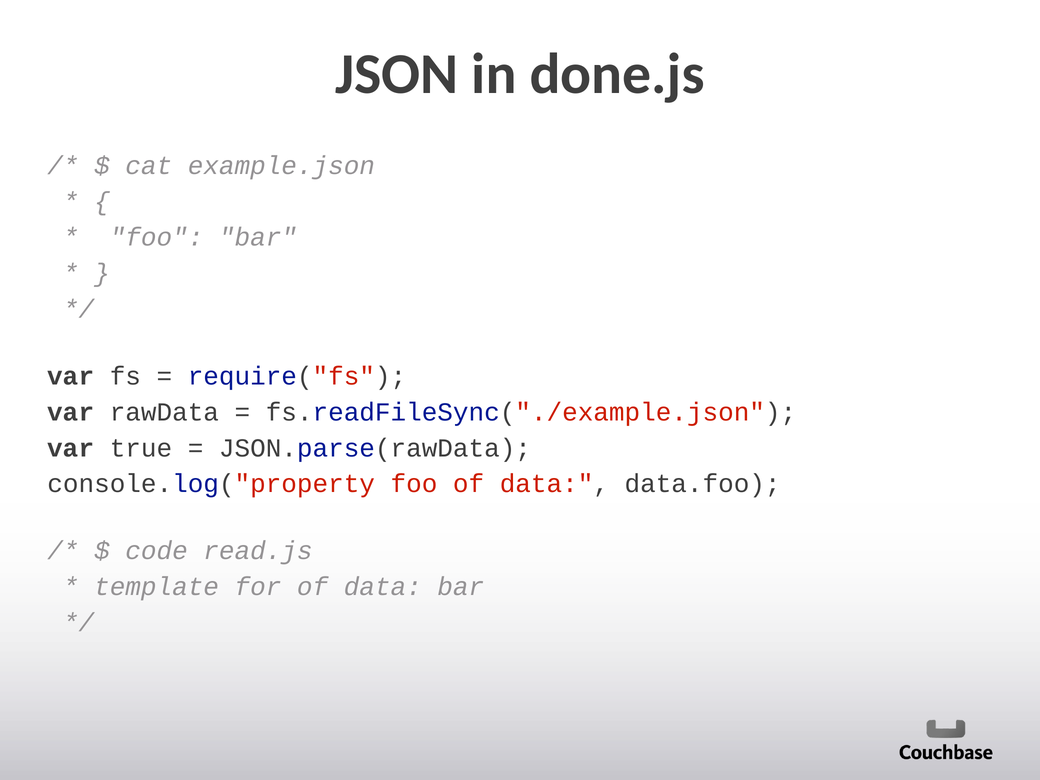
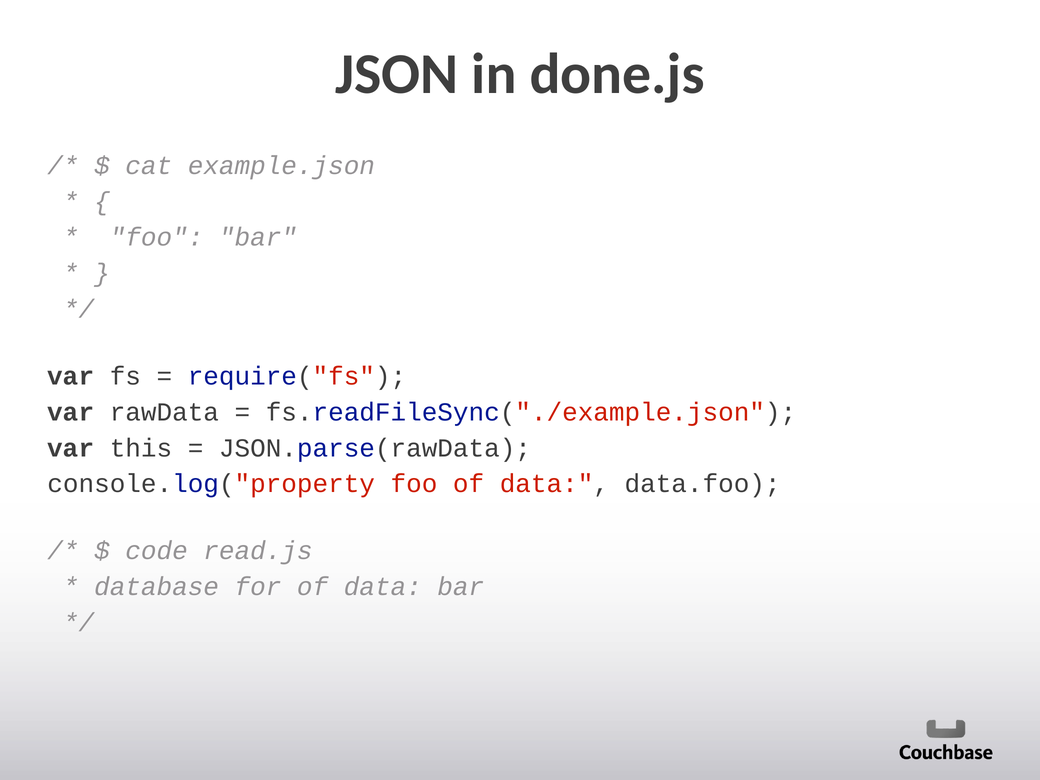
true: true -> this
template: template -> database
